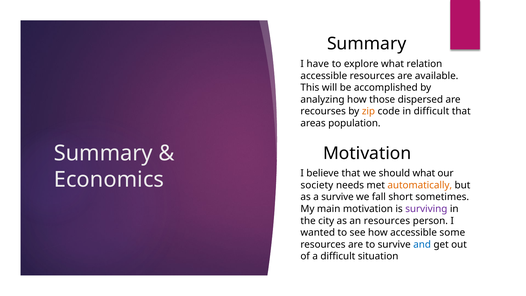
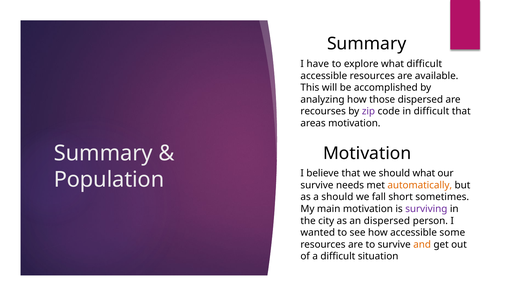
what relation: relation -> difficult
zip colour: orange -> purple
areas population: population -> motivation
Economics: Economics -> Population
society at (317, 185): society -> survive
a survive: survive -> should
an resources: resources -> dispersed
and colour: blue -> orange
